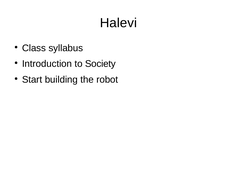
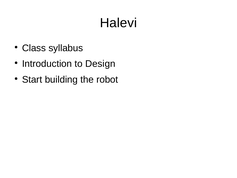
Society: Society -> Design
